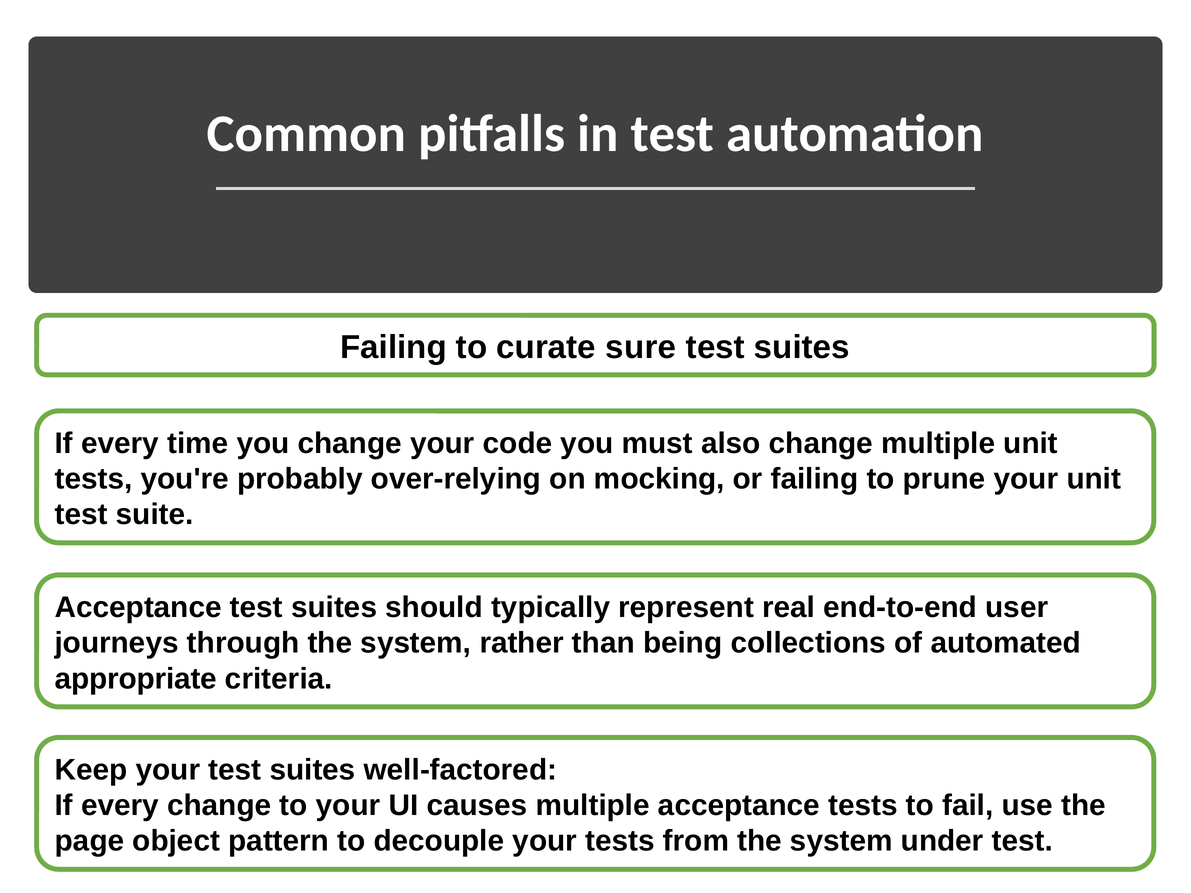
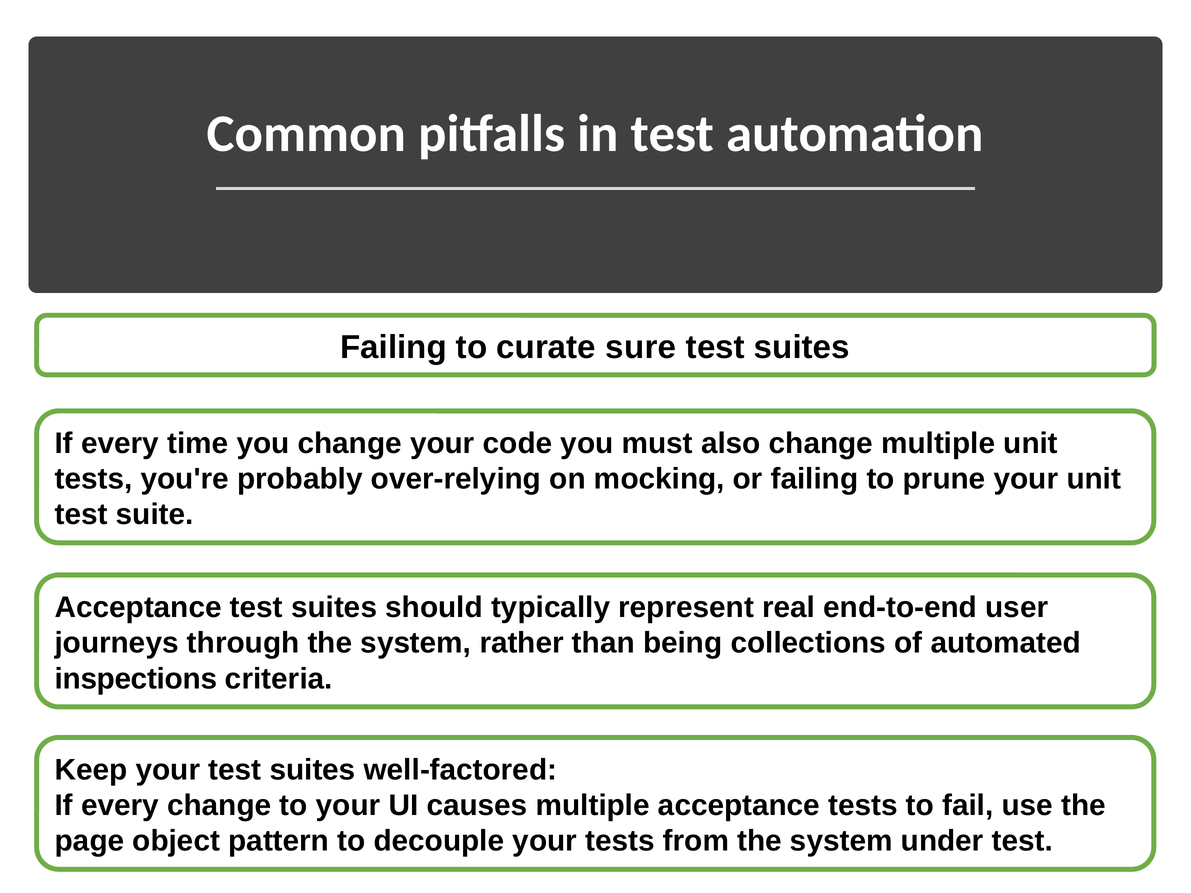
appropriate: appropriate -> inspections
